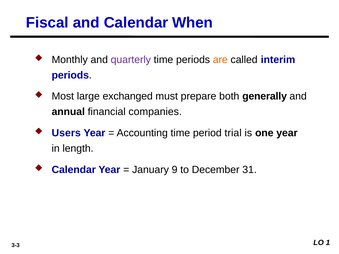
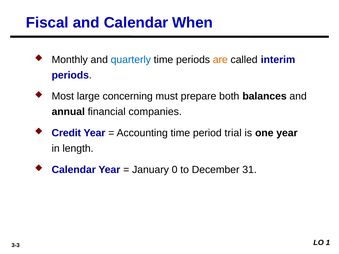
quarterly colour: purple -> blue
exchanged: exchanged -> concerning
generally: generally -> balances
Users: Users -> Credit
9: 9 -> 0
